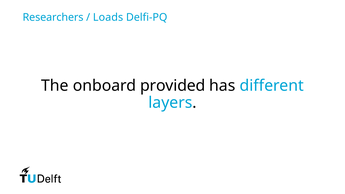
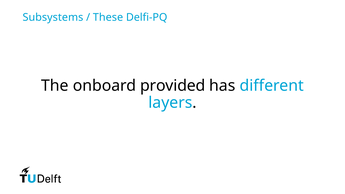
Researchers: Researchers -> Subsystems
Loads: Loads -> These
